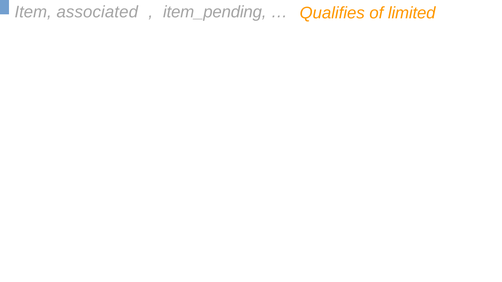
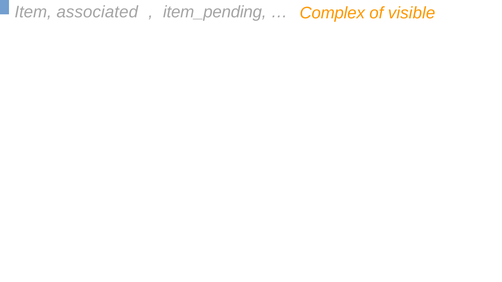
Qualifies: Qualifies -> Complex
limited: limited -> visible
